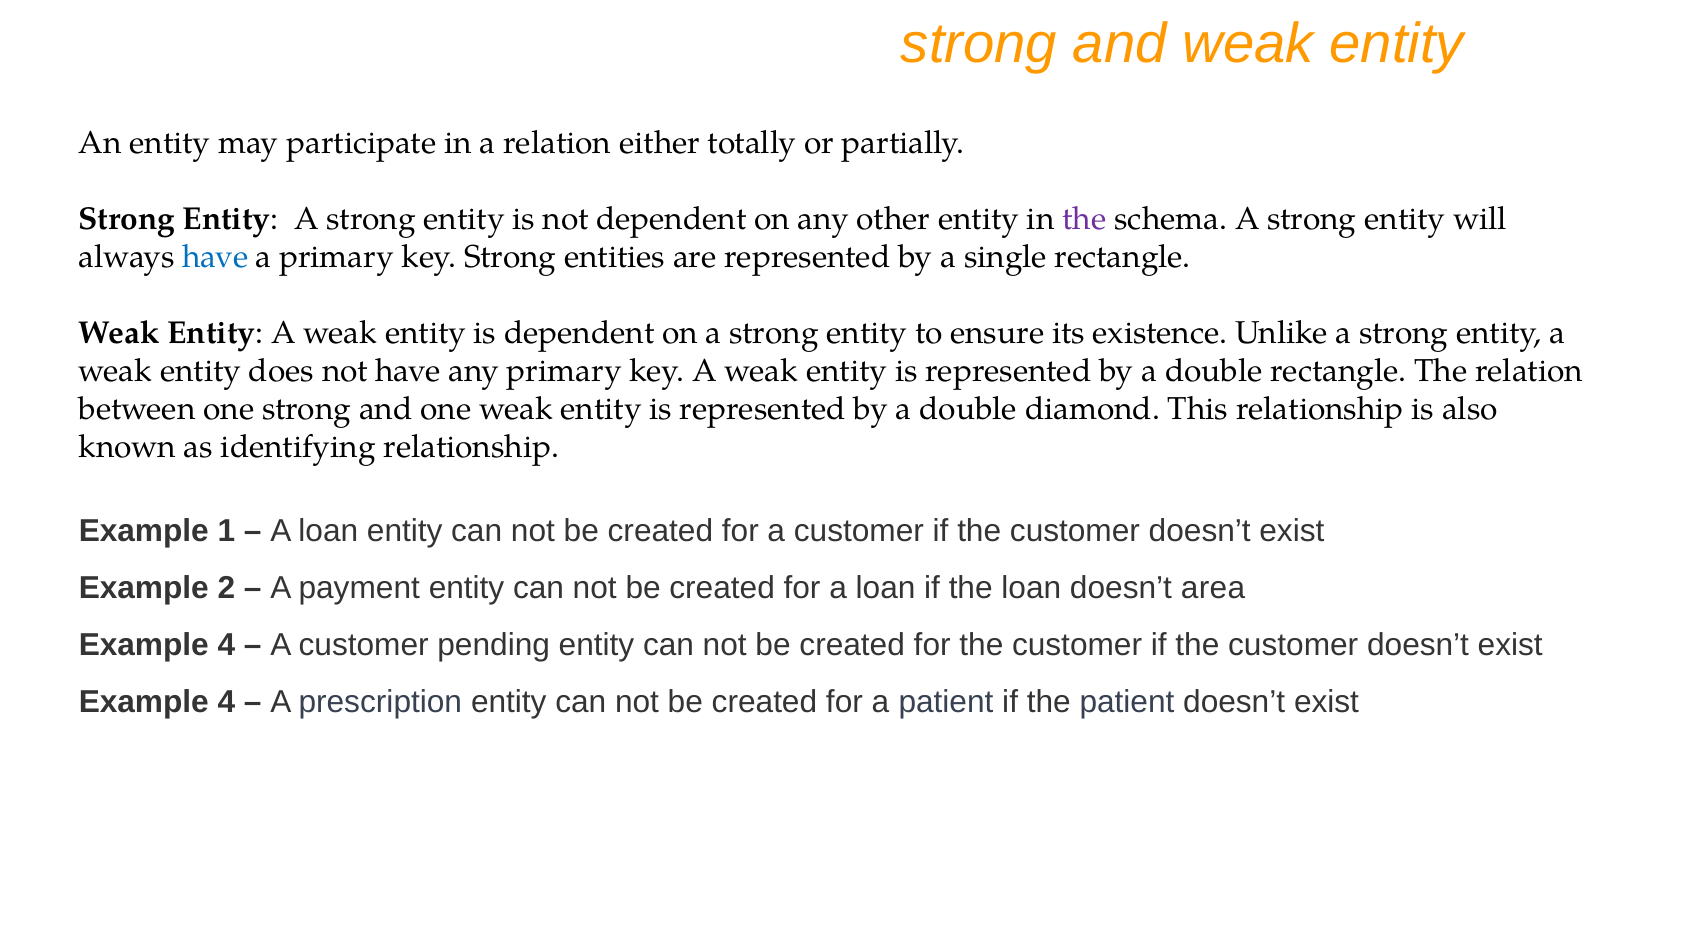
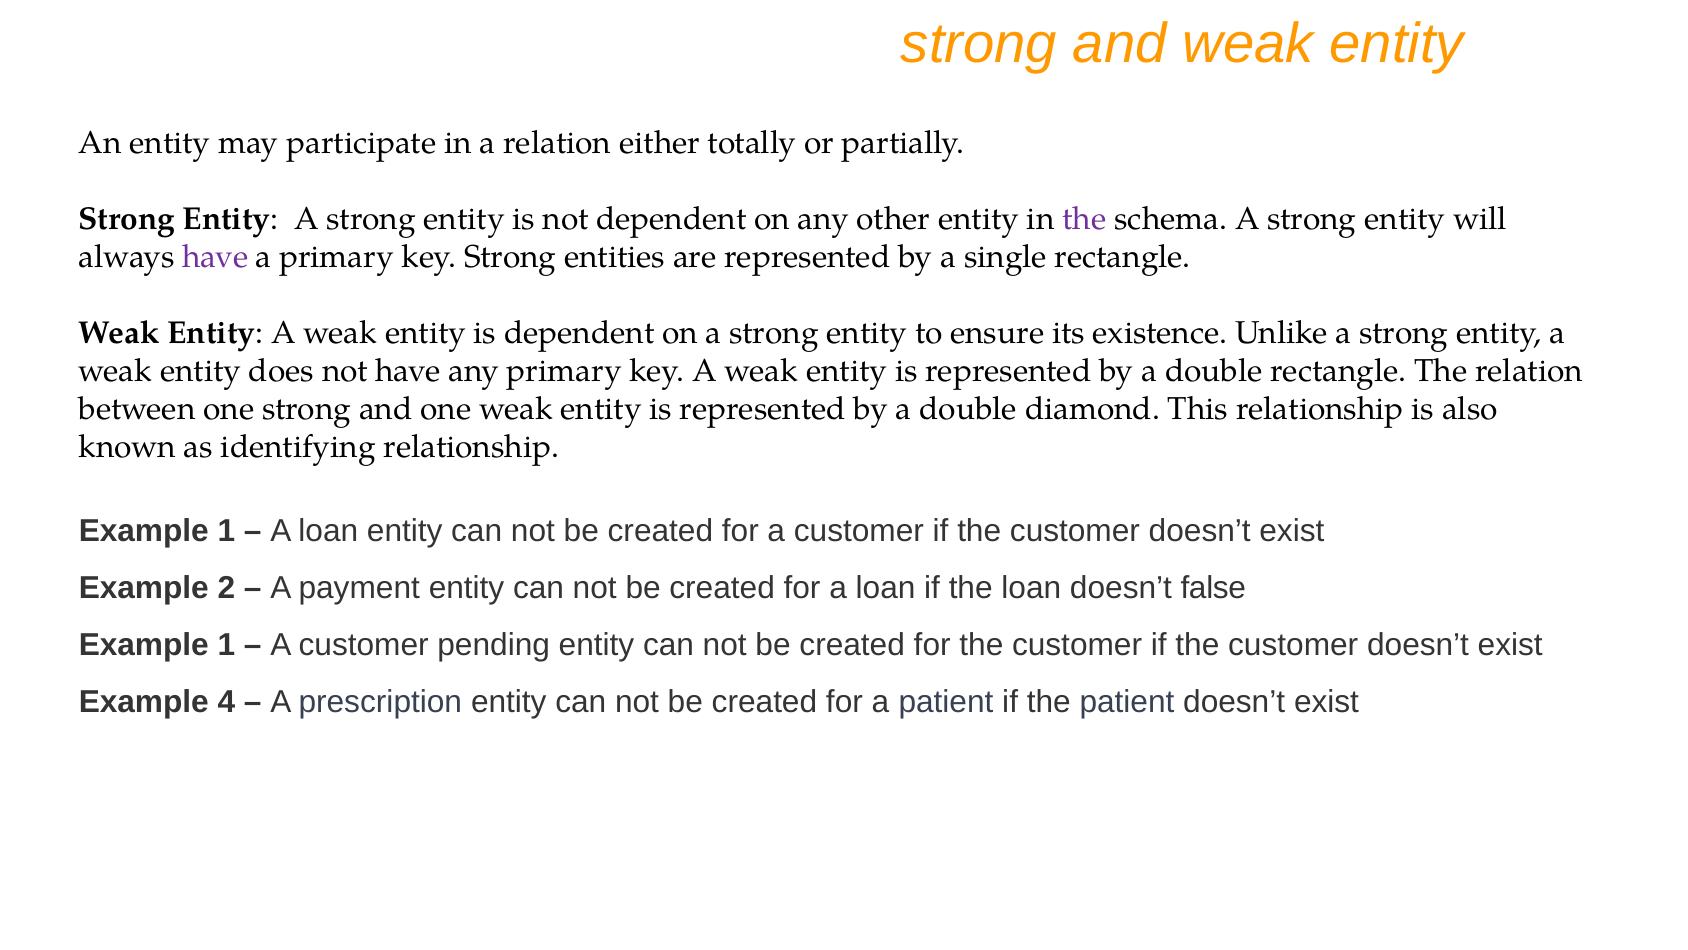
have at (215, 257) colour: blue -> purple
area: area -> false
4 at (226, 645): 4 -> 1
